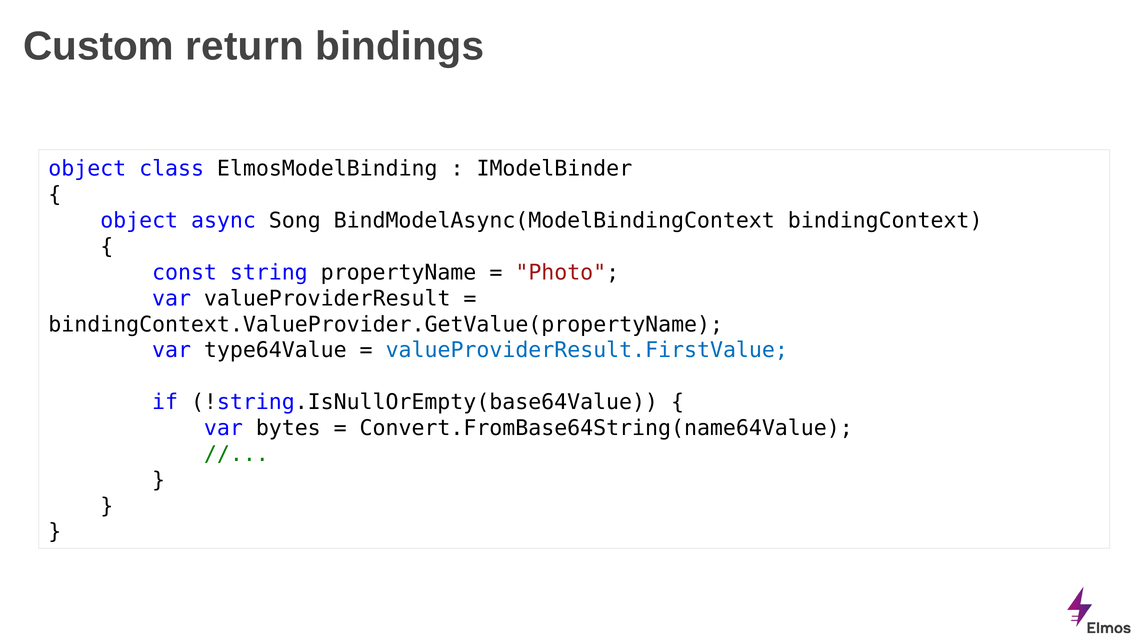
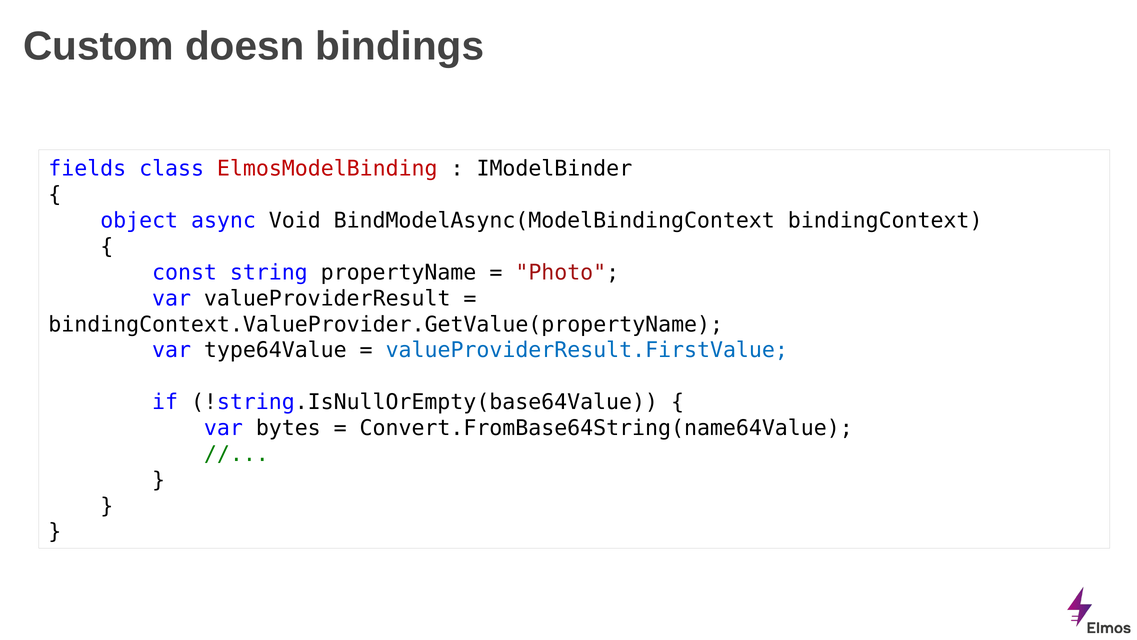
return: return -> doesn
object at (87, 169): object -> fields
ElmosModelBinding colour: black -> red
Song: Song -> Void
